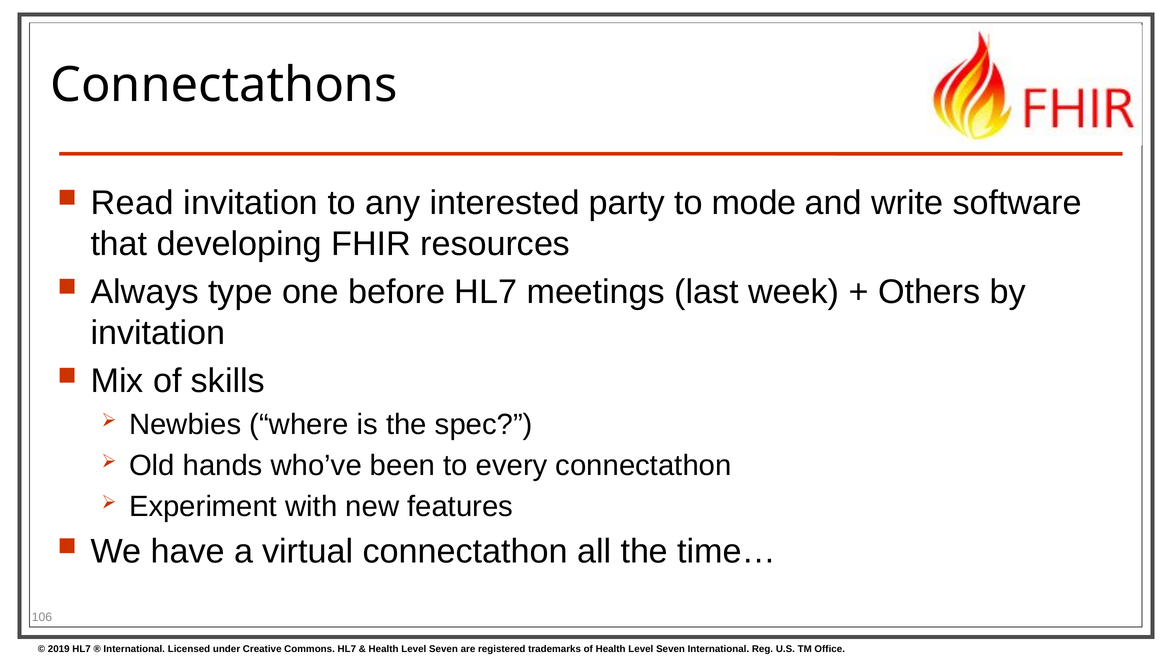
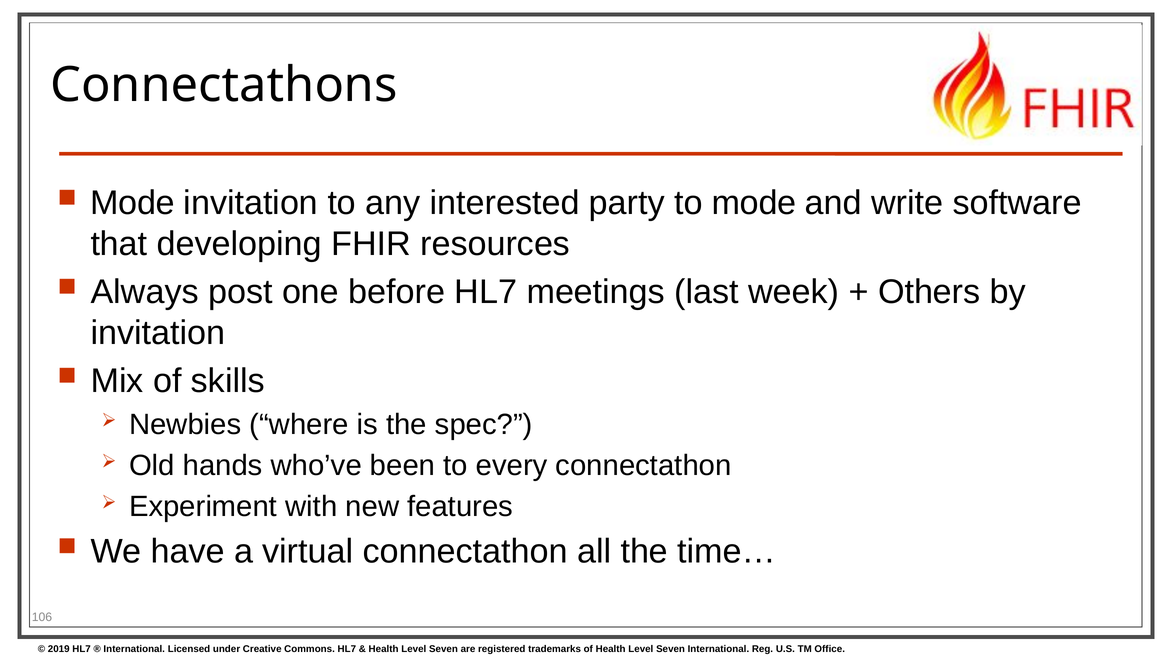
Read at (132, 203): Read -> Mode
type: type -> post
